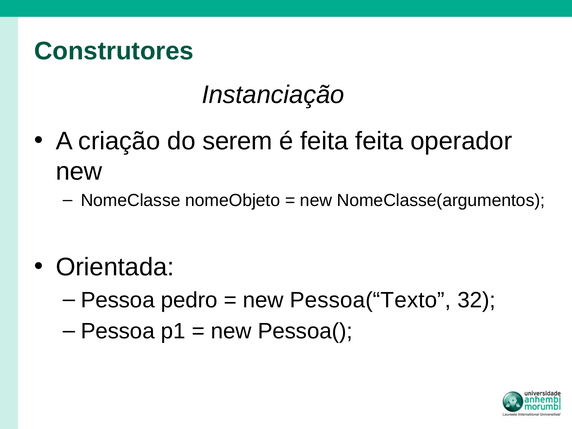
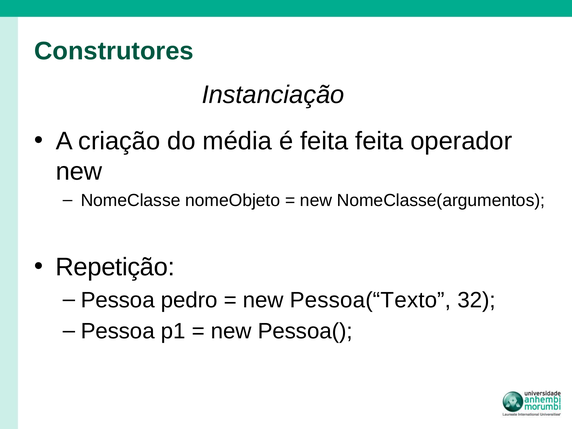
serem: serem -> média
Orientada: Orientada -> Repetição
